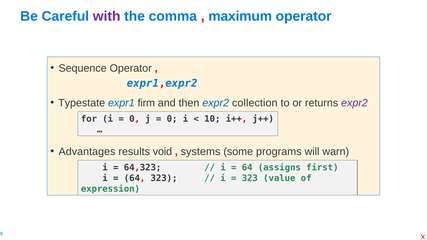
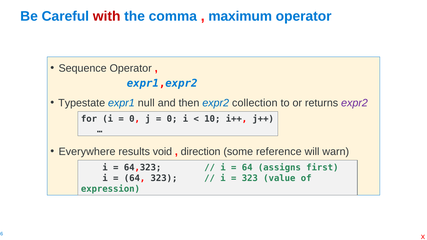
with colour: purple -> red
firm: firm -> null
Advantages: Advantages -> Everywhere
systems: systems -> direction
programs: programs -> reference
